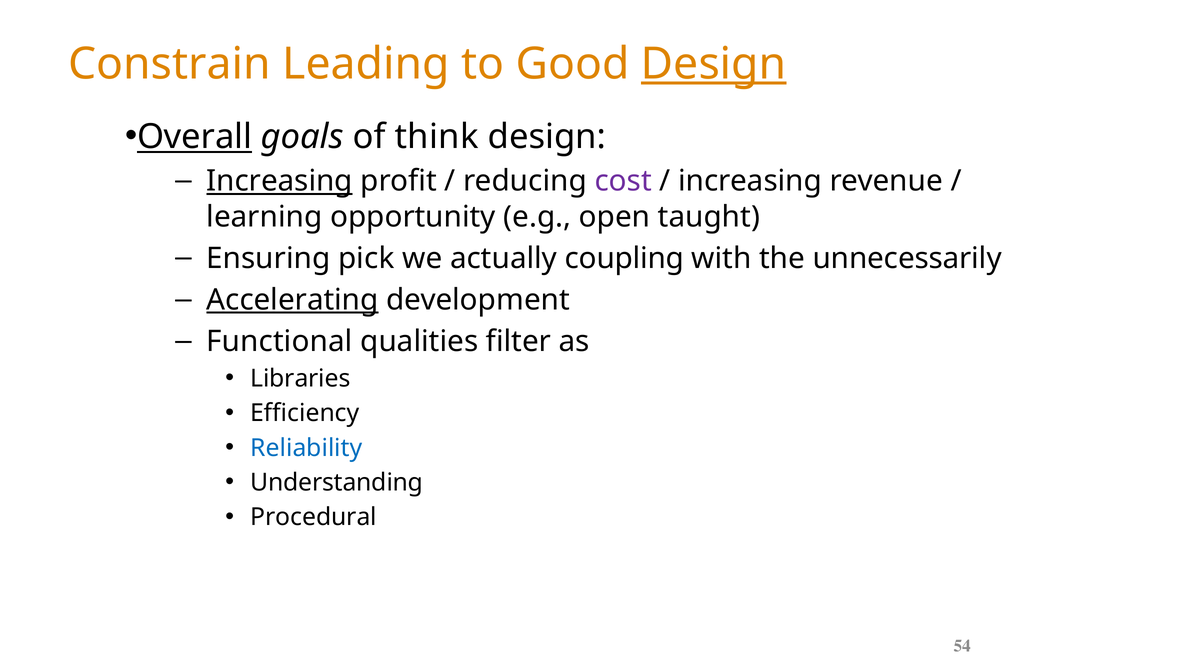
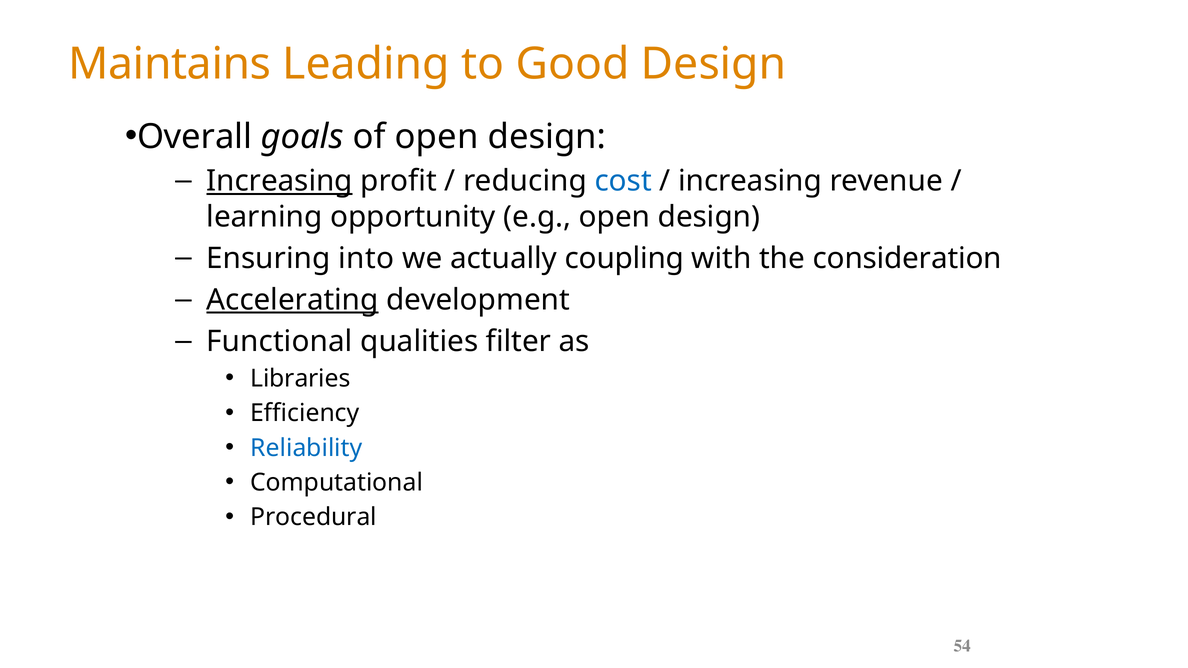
Constrain: Constrain -> Maintains
Design at (714, 64) underline: present -> none
Overall underline: present -> none
of think: think -> open
cost colour: purple -> blue
e.g open taught: taught -> design
pick: pick -> into
unnecessarily: unnecessarily -> consideration
Understanding: Understanding -> Computational
